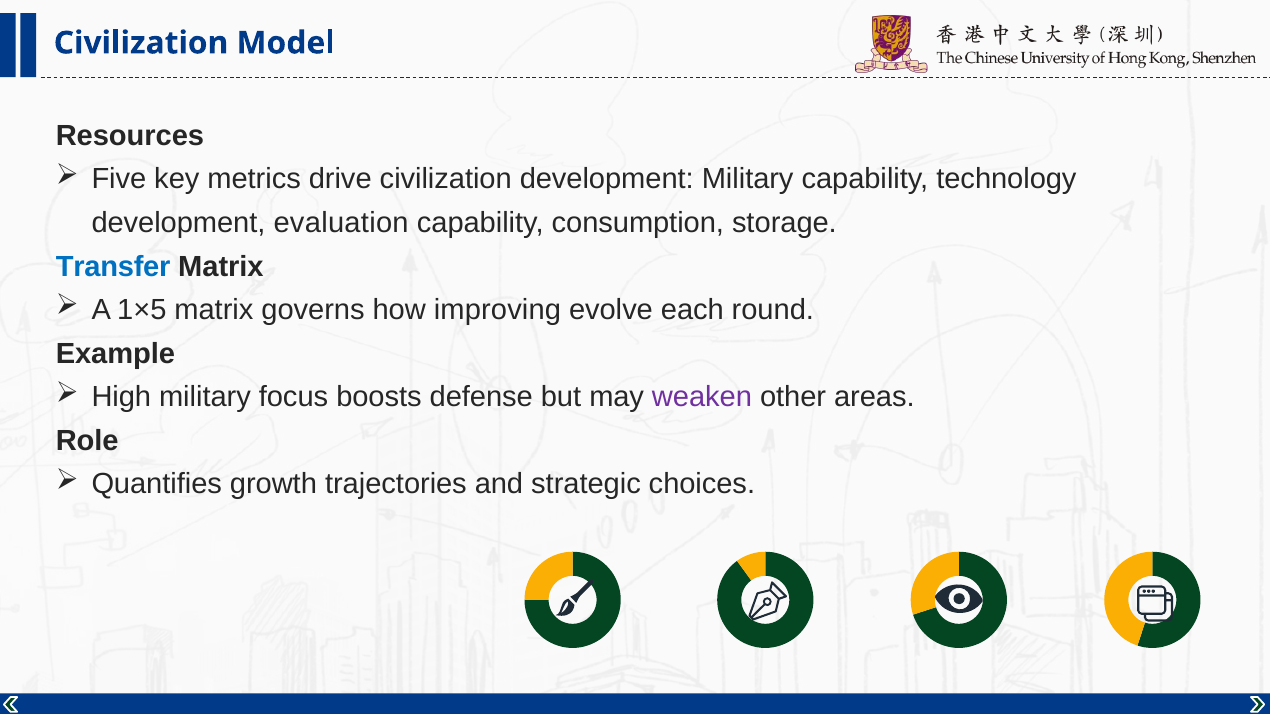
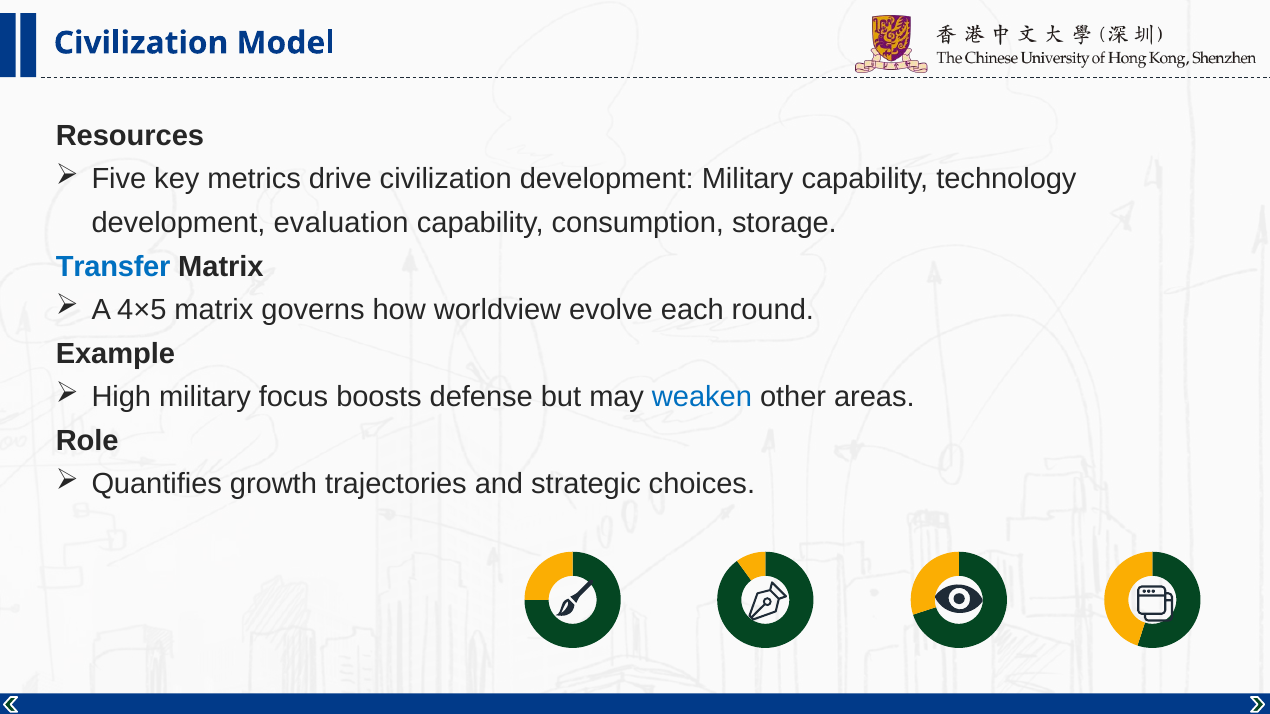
1×5: 1×5 -> 4×5
improving: improving -> worldview
weaken colour: purple -> blue
